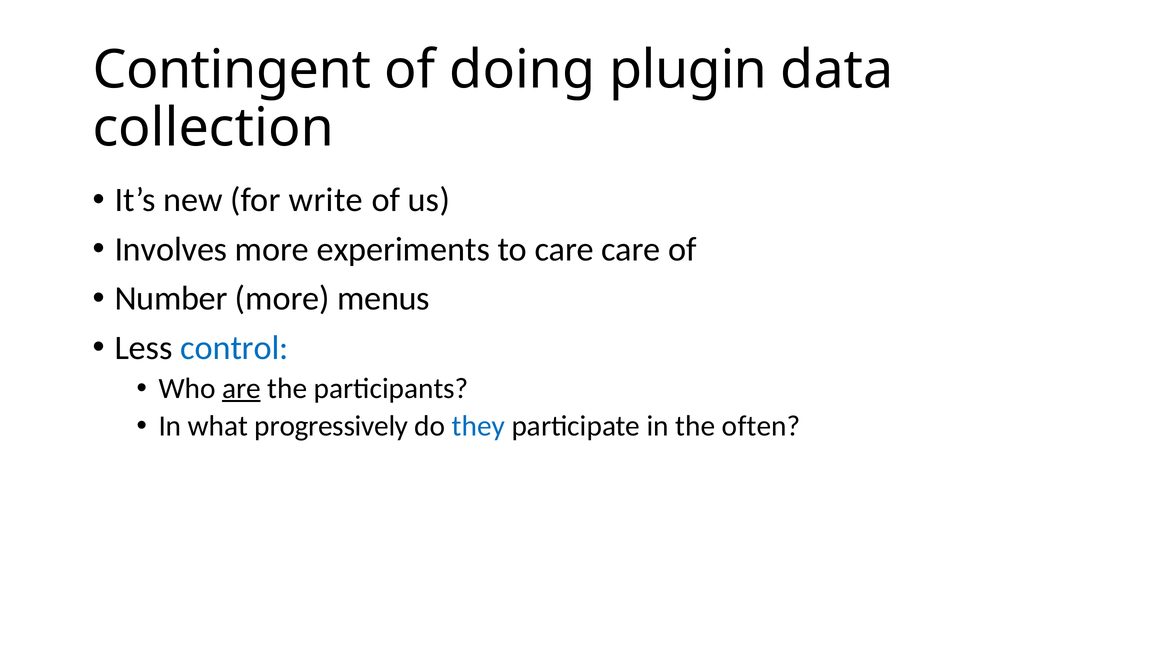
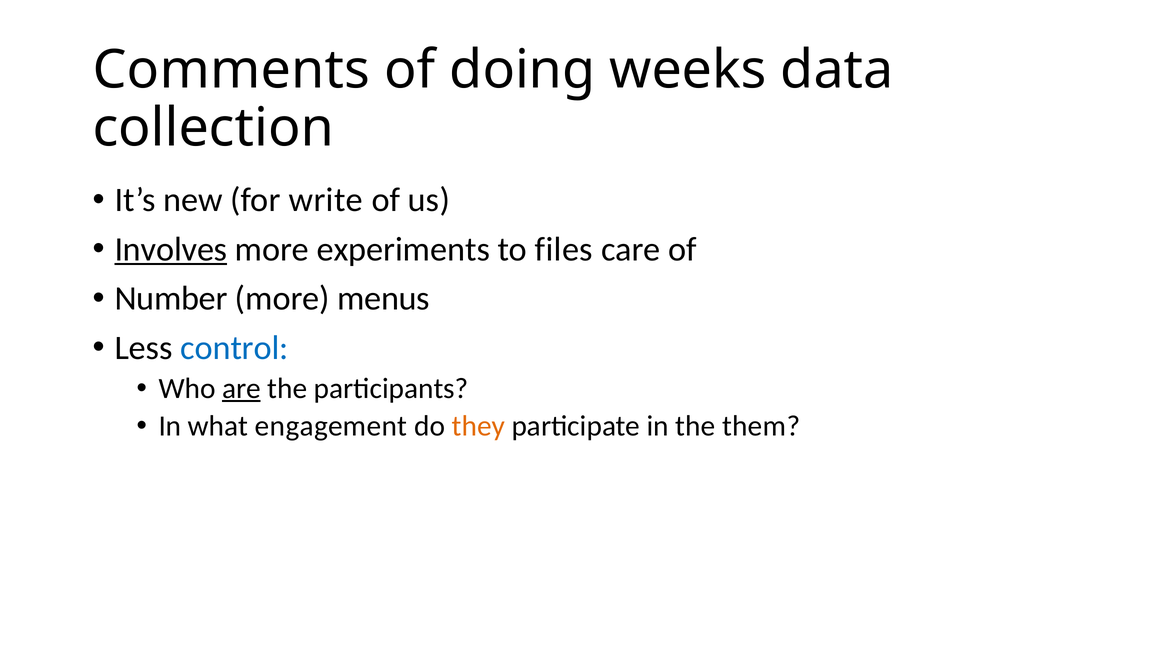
Contingent: Contingent -> Comments
plugin: plugin -> weeks
Involves underline: none -> present
to care: care -> files
progressively: progressively -> engagement
they colour: blue -> orange
often: often -> them
